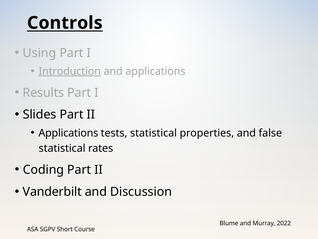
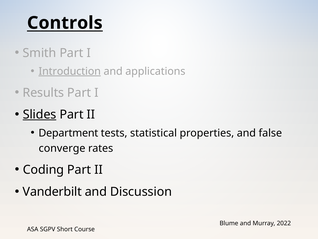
Using: Using -> Smith
Slides underline: none -> present
Applications at (68, 133): Applications -> Department
statistical at (62, 148): statistical -> converge
